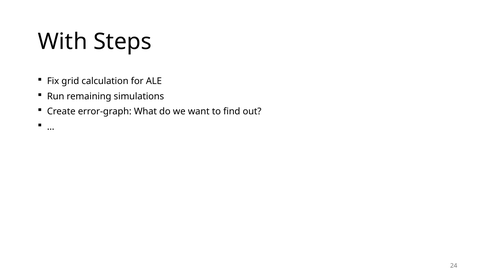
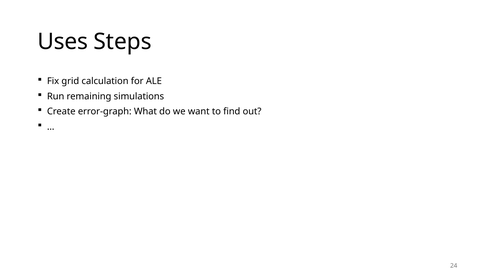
With: With -> Uses
